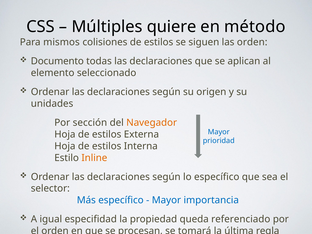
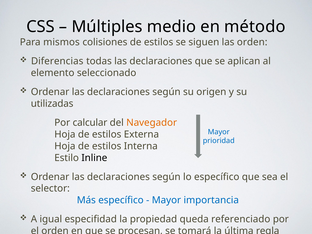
quiere: quiere -> medio
Documento: Documento -> Diferencias
unidades: unidades -> utilizadas
sección: sección -> calcular
Inline colour: orange -> black
